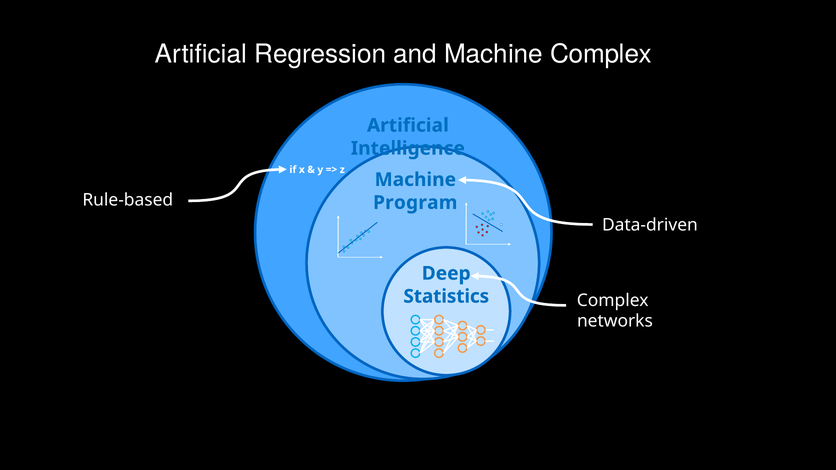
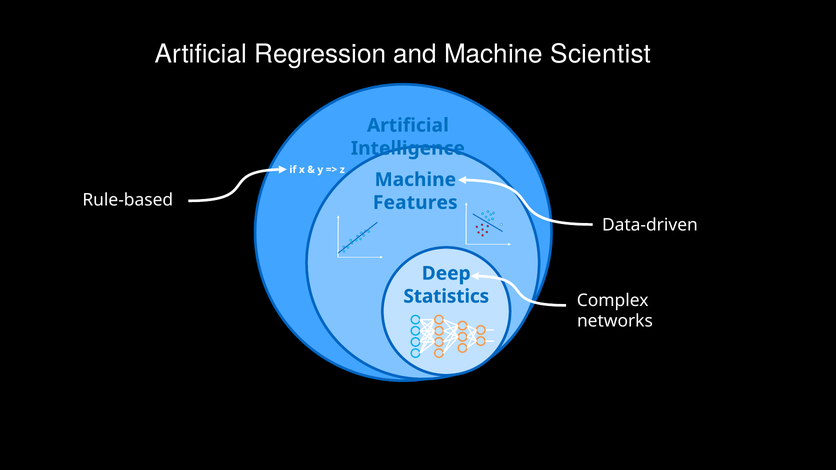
Machine Complex: Complex -> Scientist
Program: Program -> Features
